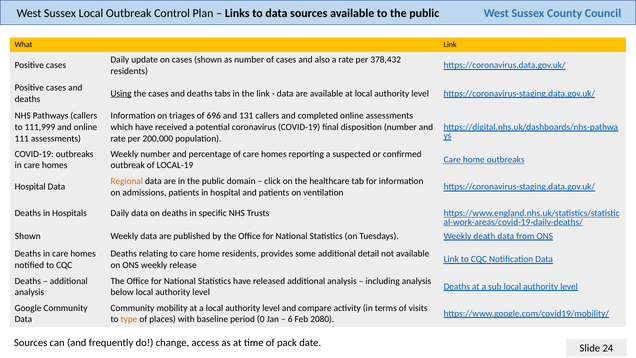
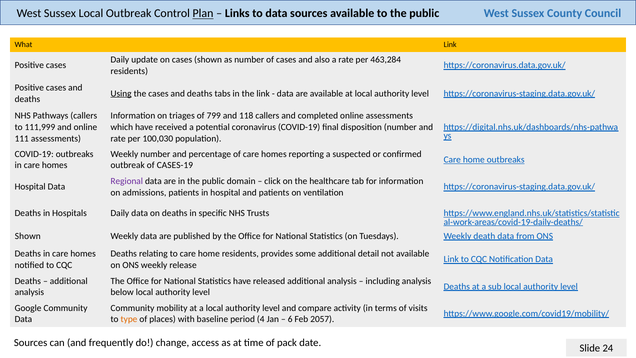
Plan underline: none -> present
378,432: 378,432 -> 463,284
696: 696 -> 799
131: 131 -> 118
200,000: 200,000 -> 100,030
LOCAL-19: LOCAL-19 -> CASES-19
Regional colour: orange -> purple
0: 0 -> 4
2080: 2080 -> 2057
